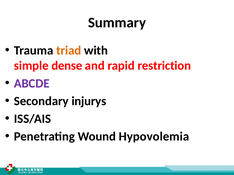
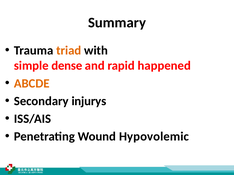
restriction: restriction -> happened
ABCDE colour: purple -> orange
Hypovolemia: Hypovolemia -> Hypovolemic
